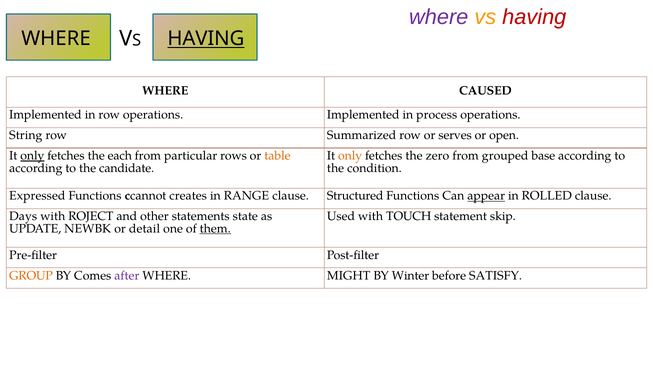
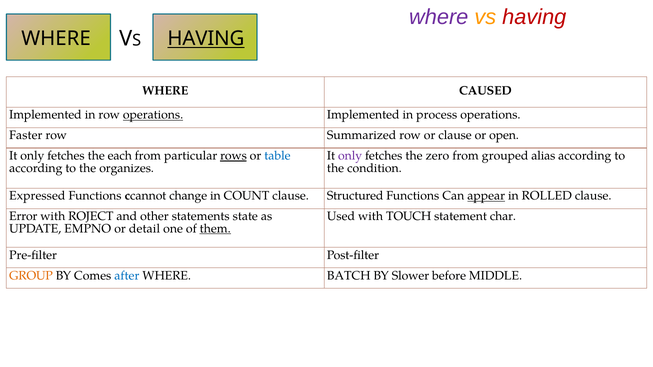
operations at (153, 115) underline: none -> present
String: String -> Faster
or serves: serves -> clause
only at (32, 156) underline: present -> none
rows underline: none -> present
table colour: orange -> blue
only at (350, 156) colour: orange -> purple
base: base -> alias
candidate: candidate -> organizes
creates: creates -> change
RANGE: RANGE -> COUNT
Days: Days -> Error
skip: skip -> char
NEWBK: NEWBK -> EMPNO
after colour: purple -> blue
MIGHT: MIGHT -> BATCH
Winter: Winter -> Slower
SATISFY: SATISFY -> MIDDLE
